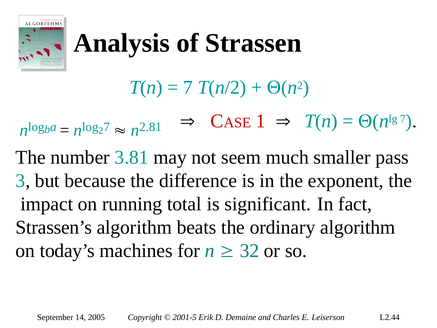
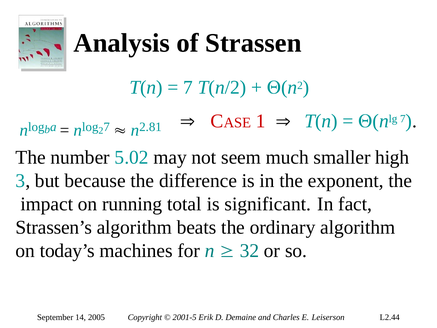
3.81: 3.81 -> 5.02
pass: pass -> high
